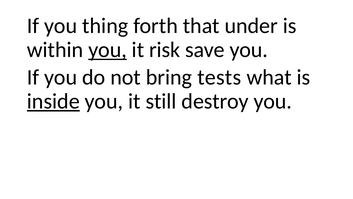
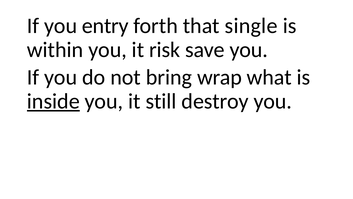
thing: thing -> entry
under: under -> single
you at (108, 50) underline: present -> none
tests: tests -> wrap
